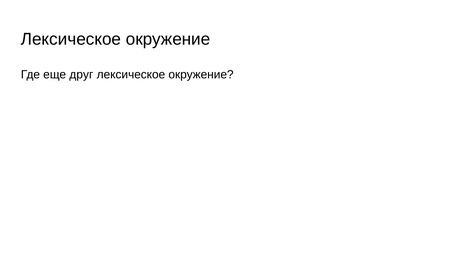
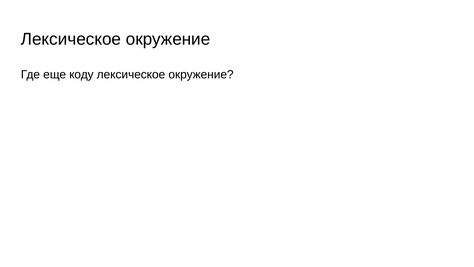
друг: друг -> коду
